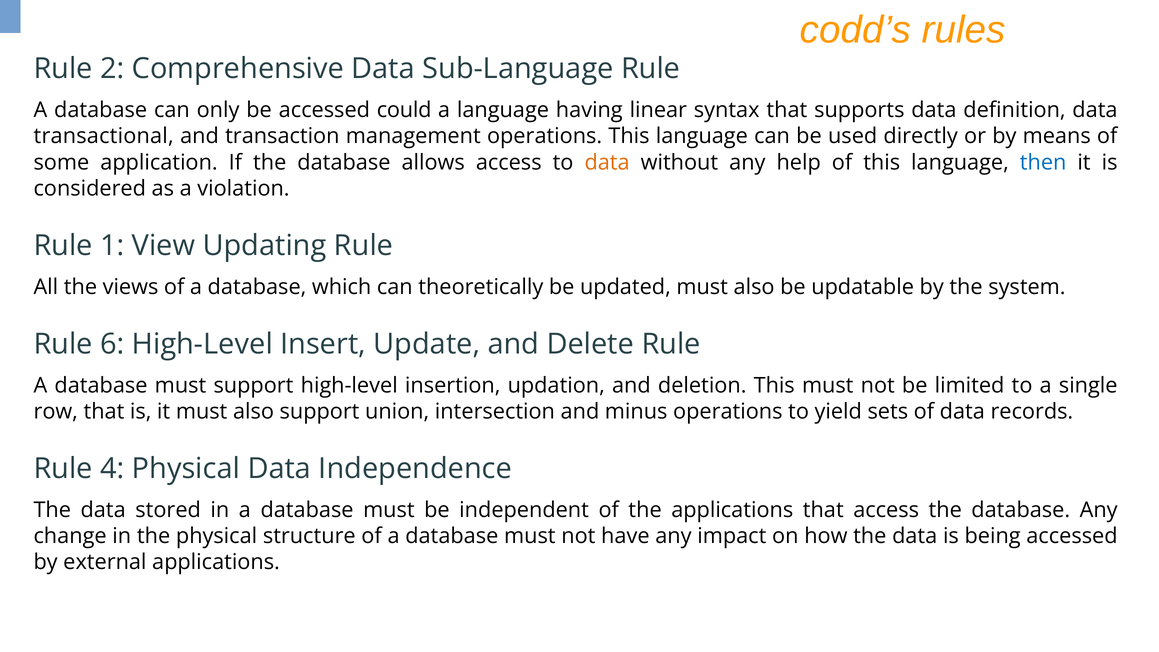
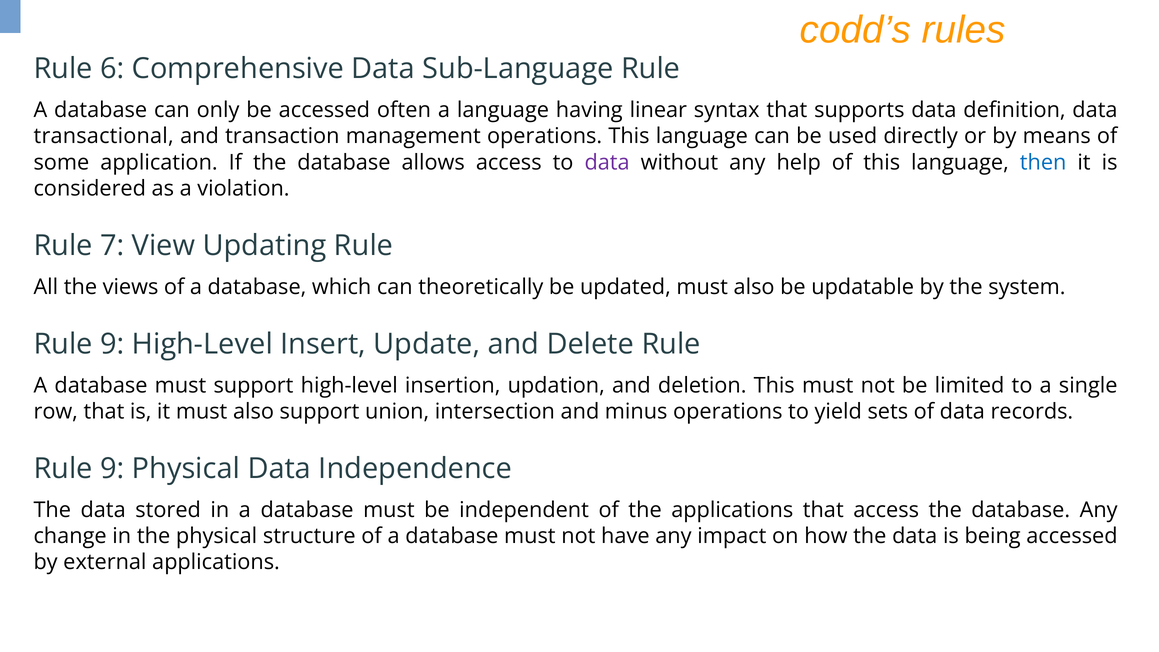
2: 2 -> 6
could: could -> often
data at (607, 162) colour: orange -> purple
1: 1 -> 7
6 at (112, 344): 6 -> 9
4 at (112, 468): 4 -> 9
